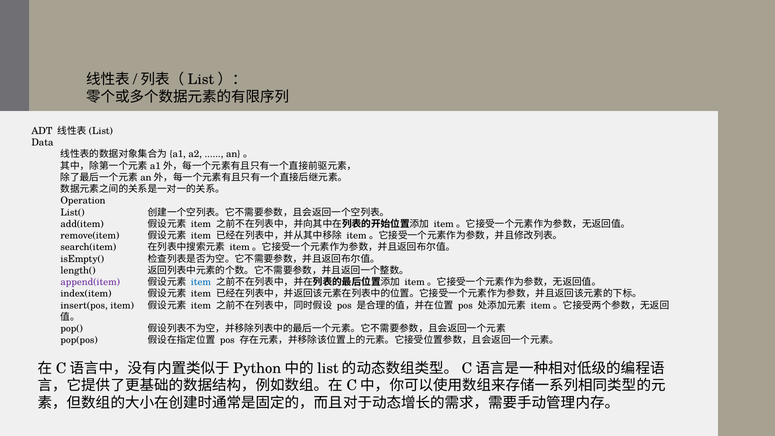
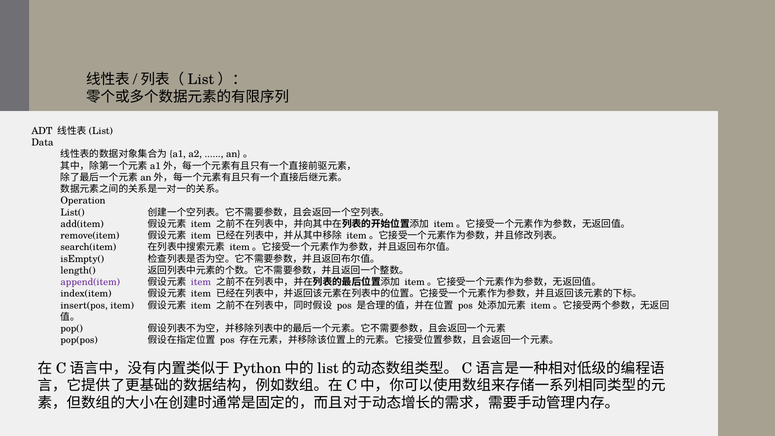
item at (201, 282) colour: blue -> purple
